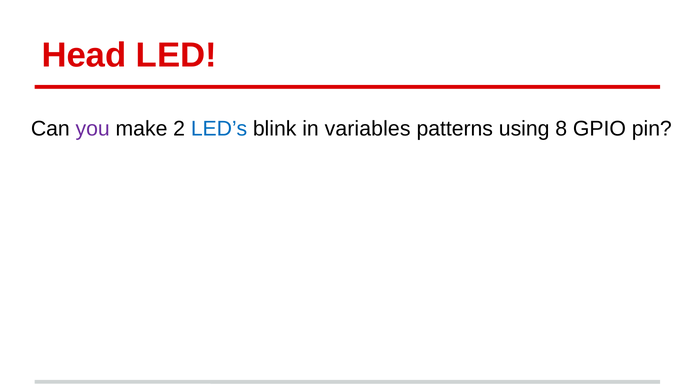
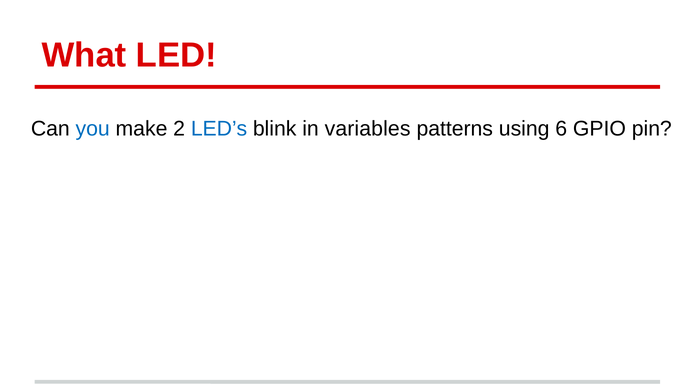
Head: Head -> What
you colour: purple -> blue
8: 8 -> 6
